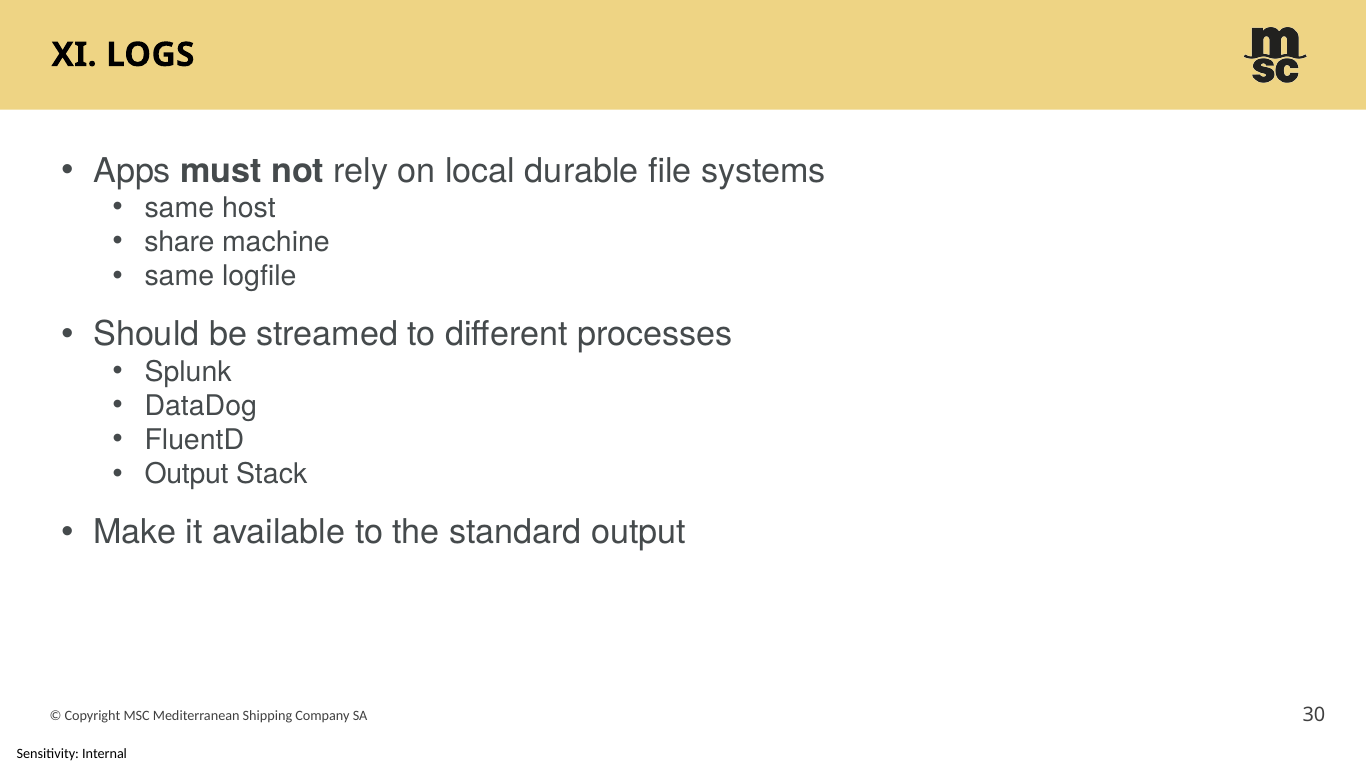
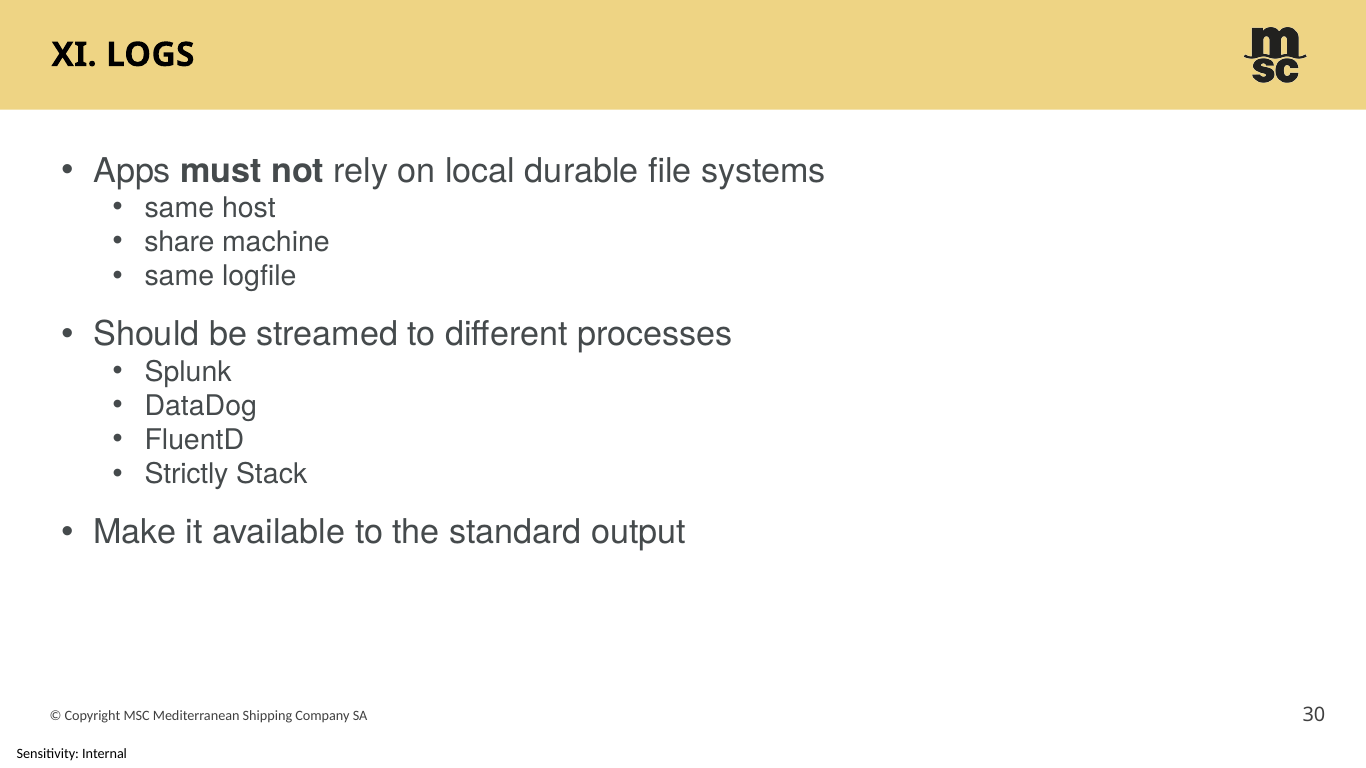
Output at (187, 474): Output -> Strictly
